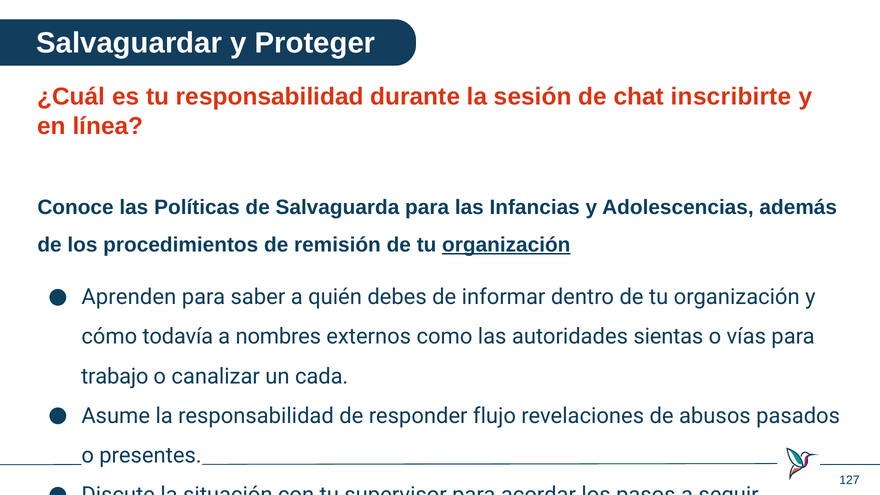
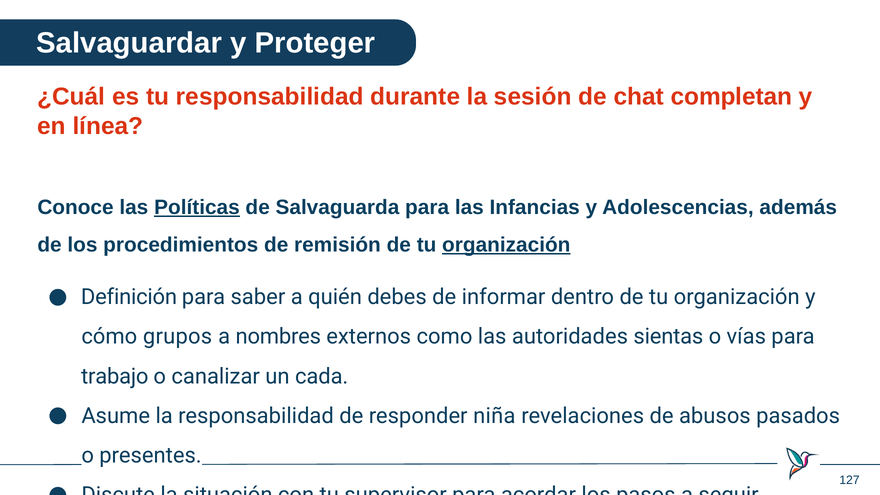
inscribirte: inscribirte -> completan
Políticas underline: none -> present
Aprenden: Aprenden -> Definición
todavía: todavía -> grupos
flujo: flujo -> niña
